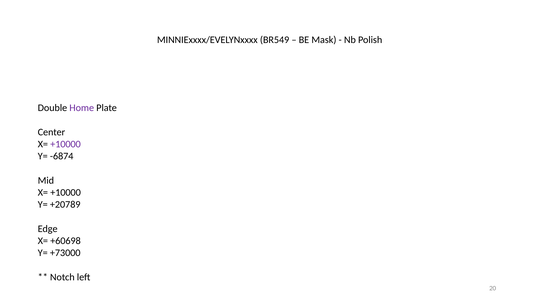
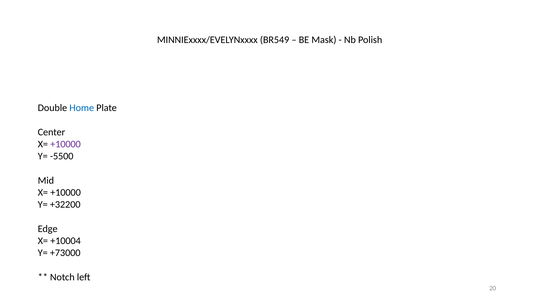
Home colour: purple -> blue
-6874: -6874 -> -5500
+20789: +20789 -> +32200
+60698: +60698 -> +10004
